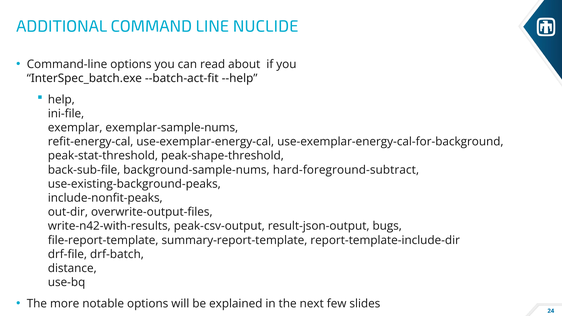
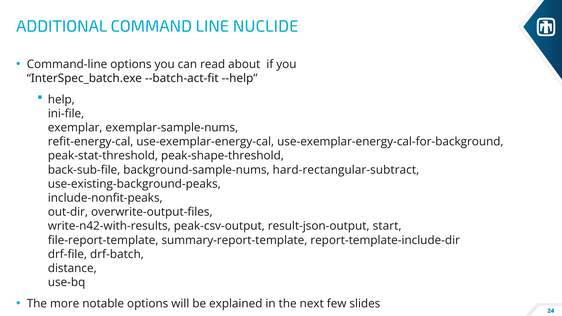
hard-foreground-subtract: hard-foreground-subtract -> hard-rectangular-subtract
bugs: bugs -> start
